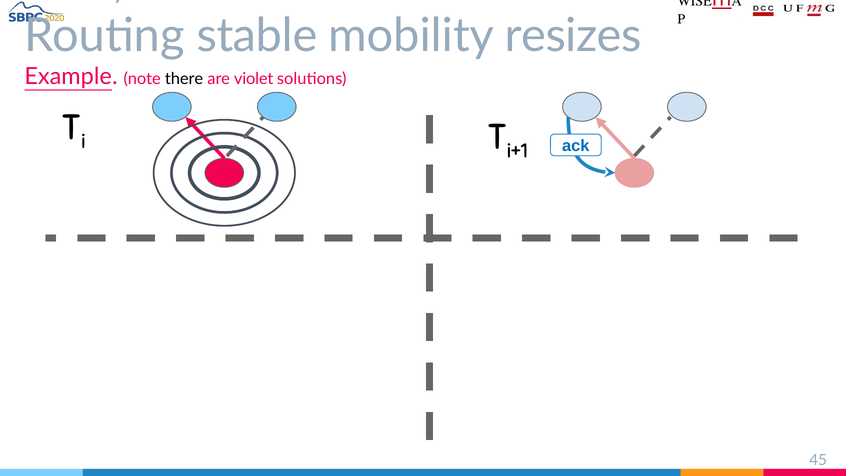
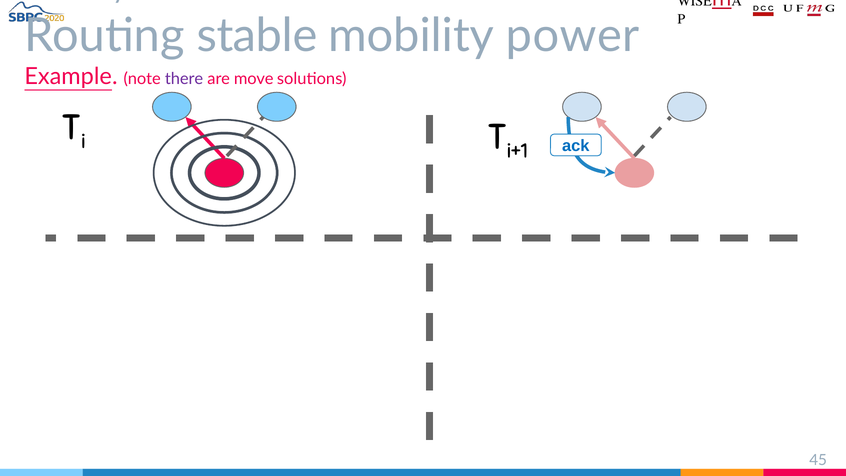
resizes: resizes -> power
there colour: black -> purple
violet: violet -> move
